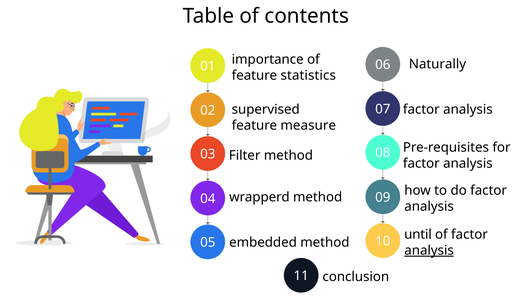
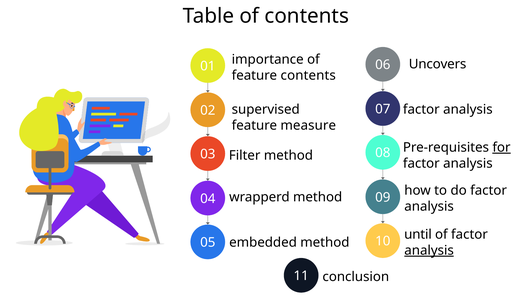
Naturally: Naturally -> Uncovers
feature statistics: statistics -> contents
for underline: none -> present
